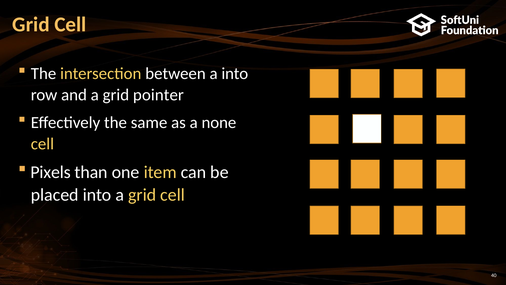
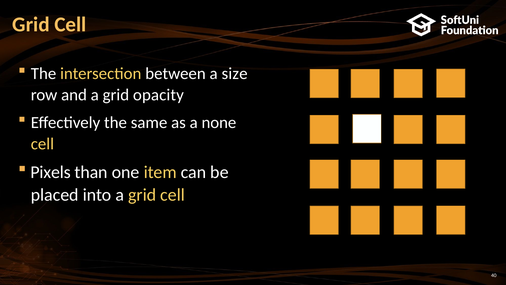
a into: into -> size
pointer: pointer -> opacity
